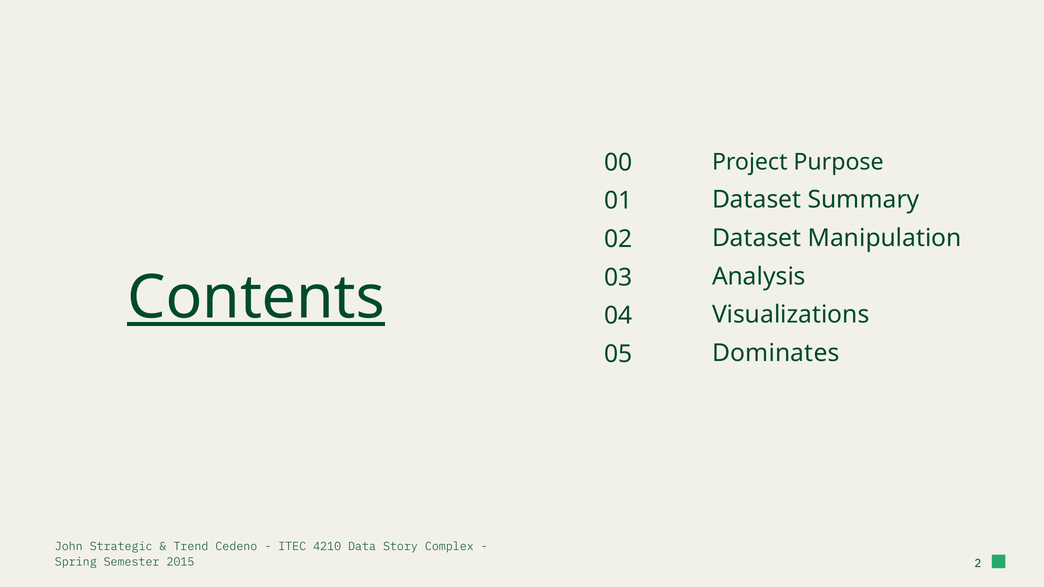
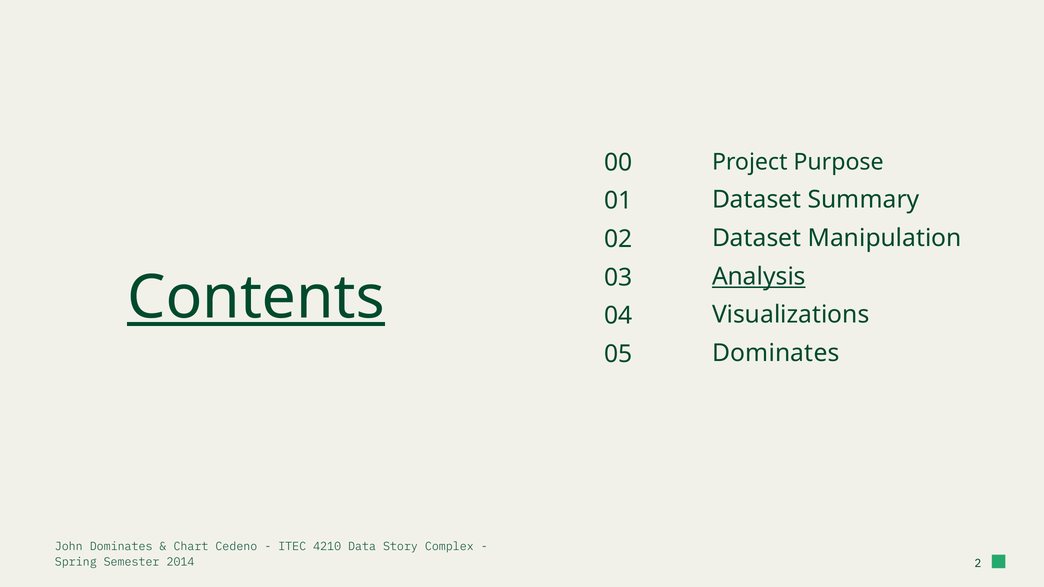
Analysis underline: none -> present
John Strategic: Strategic -> Dominates
Trend: Trend -> Chart
2015: 2015 -> 2014
